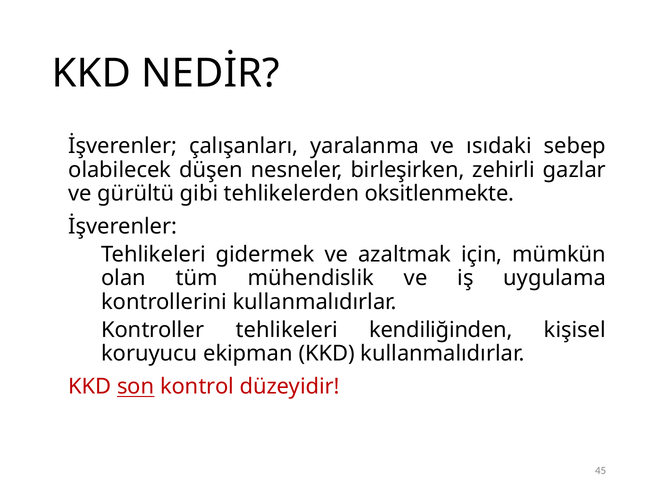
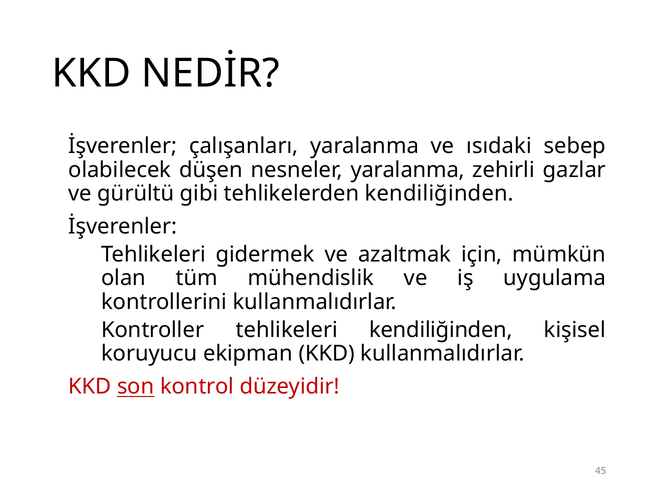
nesneler birleşirken: birleşirken -> yaralanma
tehlikelerden oksitlenmekte: oksitlenmekte -> kendiliğinden
